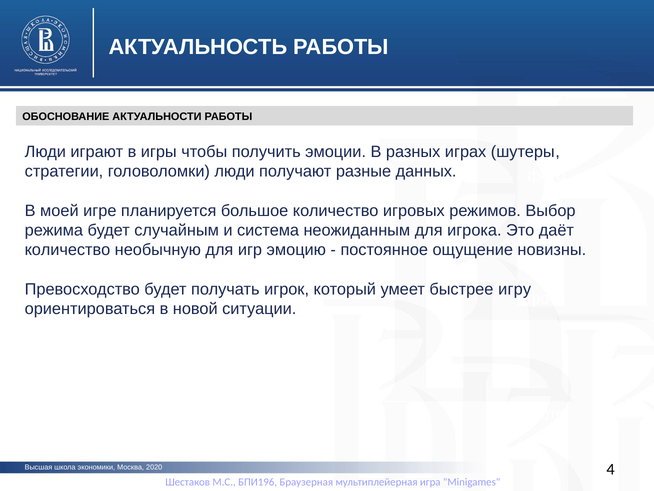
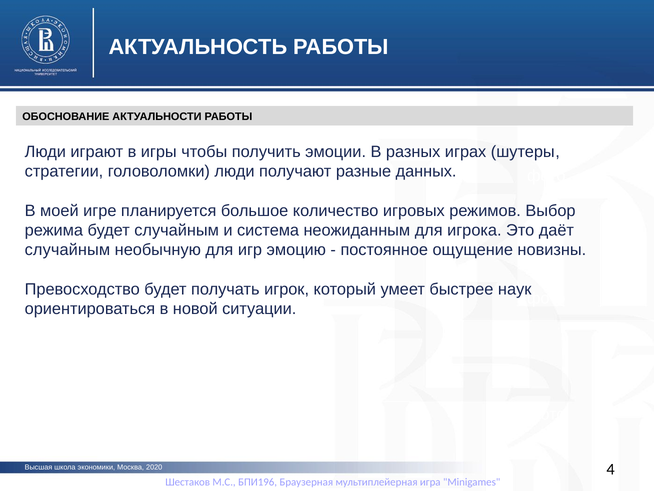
количество at (67, 250): количество -> случайным
игру: игру -> наук
